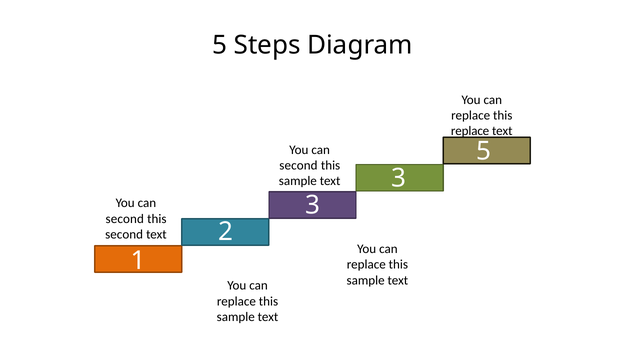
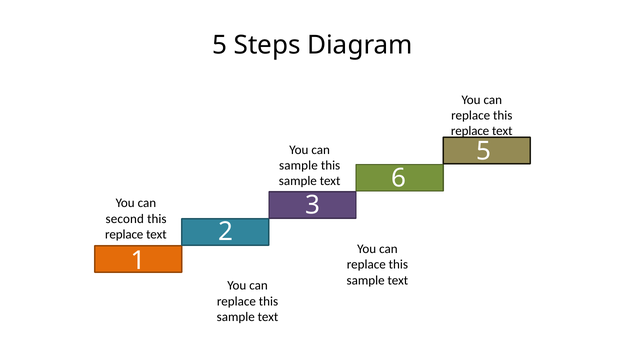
second at (298, 165): second -> sample
3 at (399, 178): 3 -> 6
second at (124, 234): second -> replace
